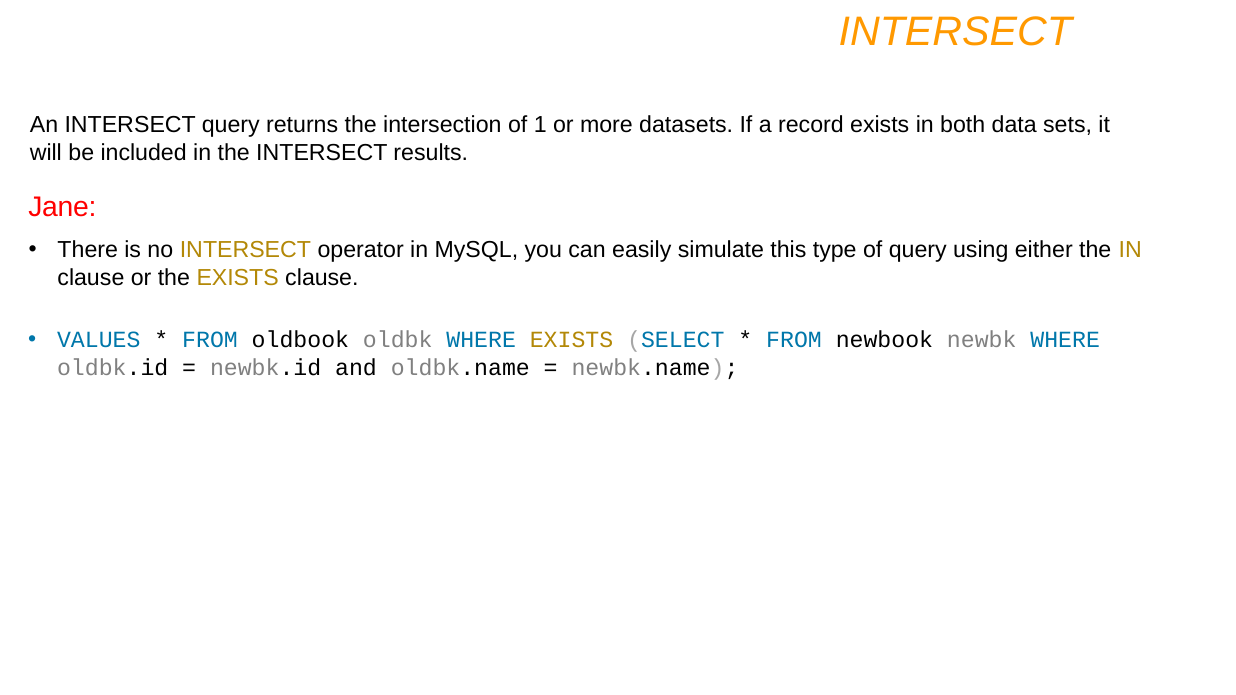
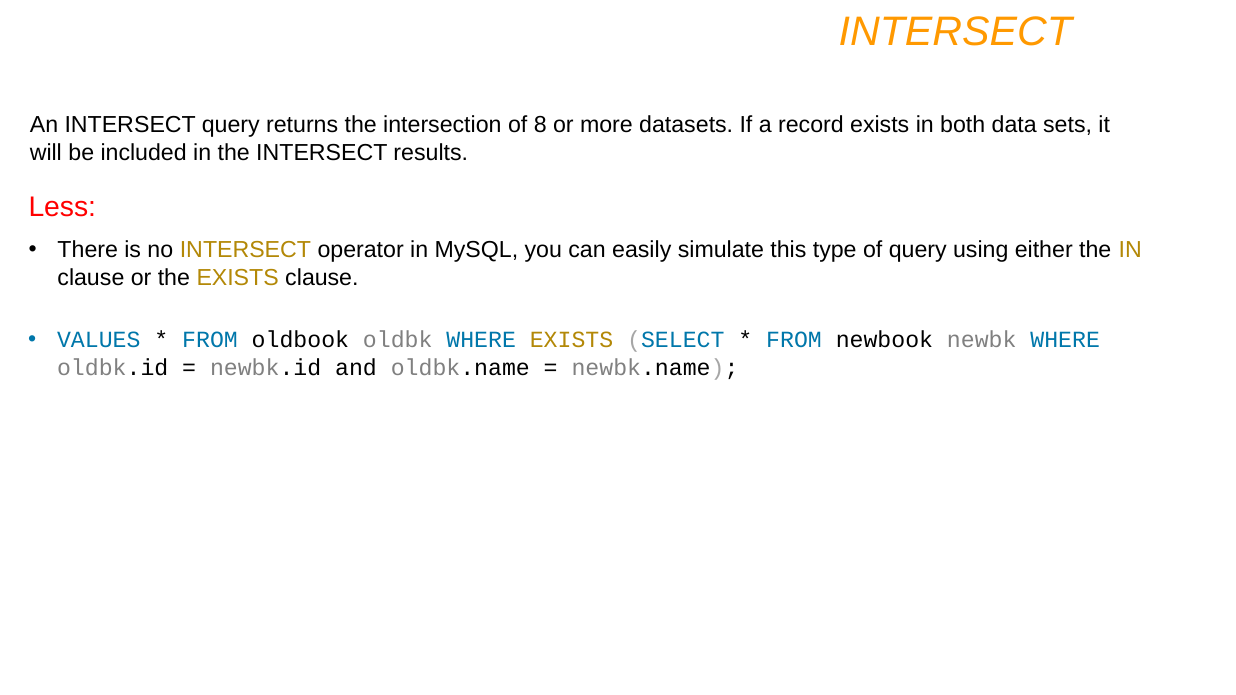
1: 1 -> 8
Jane: Jane -> Less
